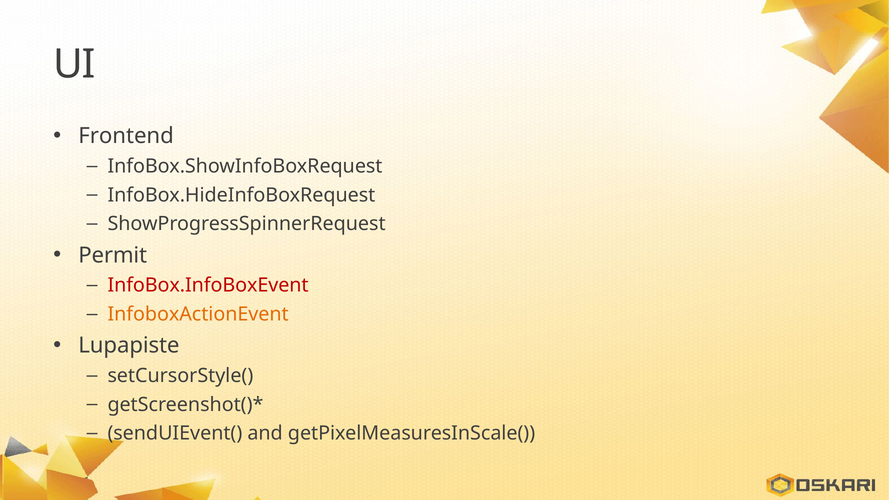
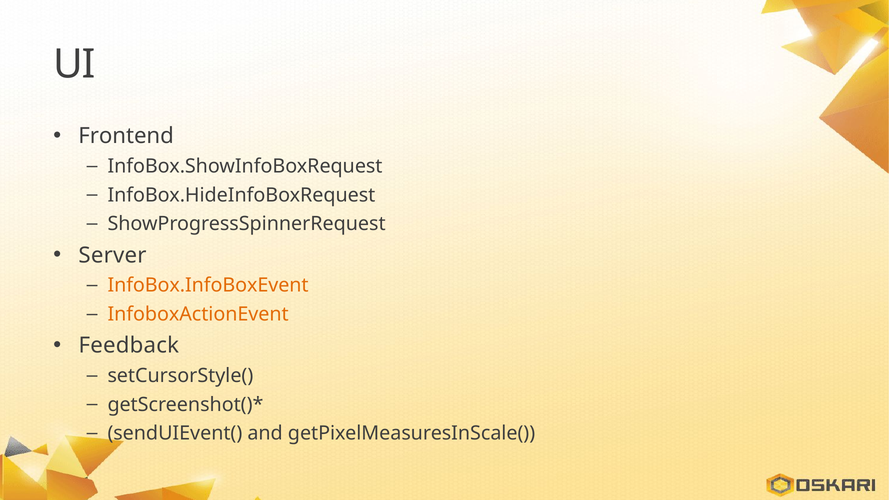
Permit: Permit -> Server
InfoBox.InfoBoxEvent colour: red -> orange
Lupapiste: Lupapiste -> Feedback
